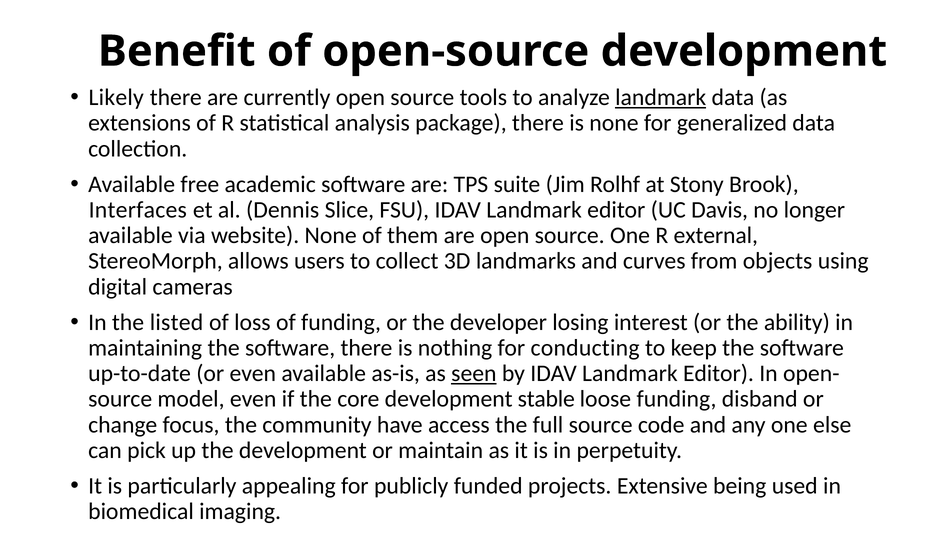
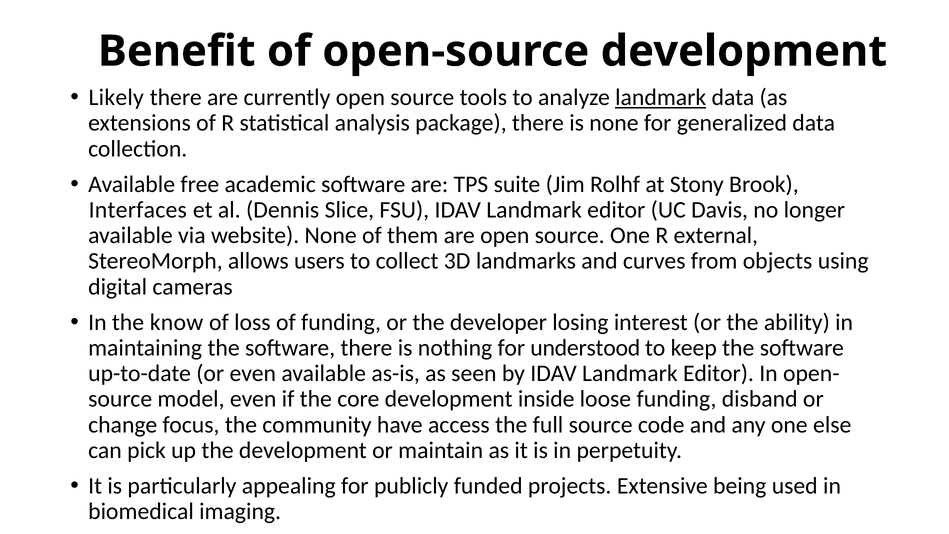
listed: listed -> know
conducting: conducting -> understood
seen underline: present -> none
stable: stable -> inside
